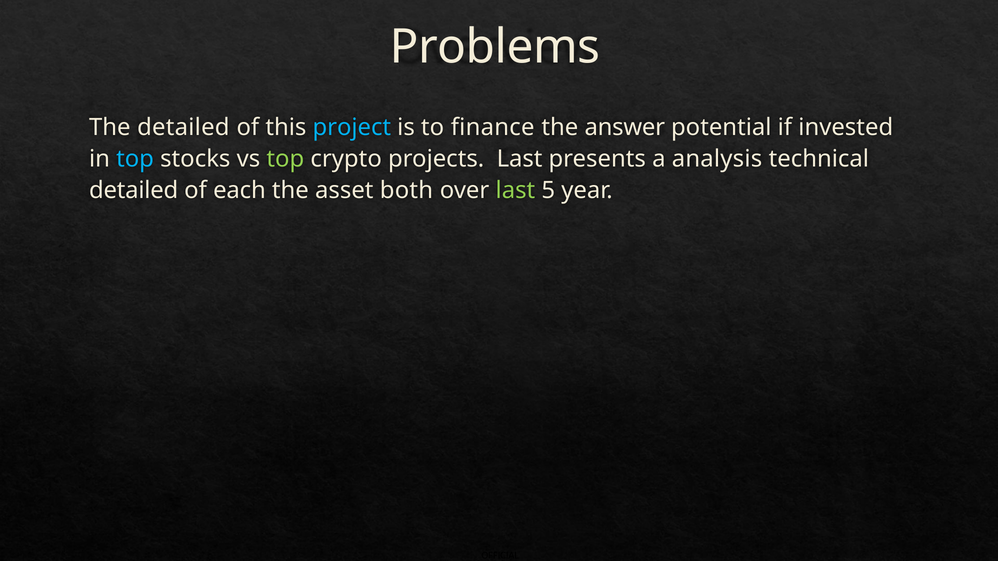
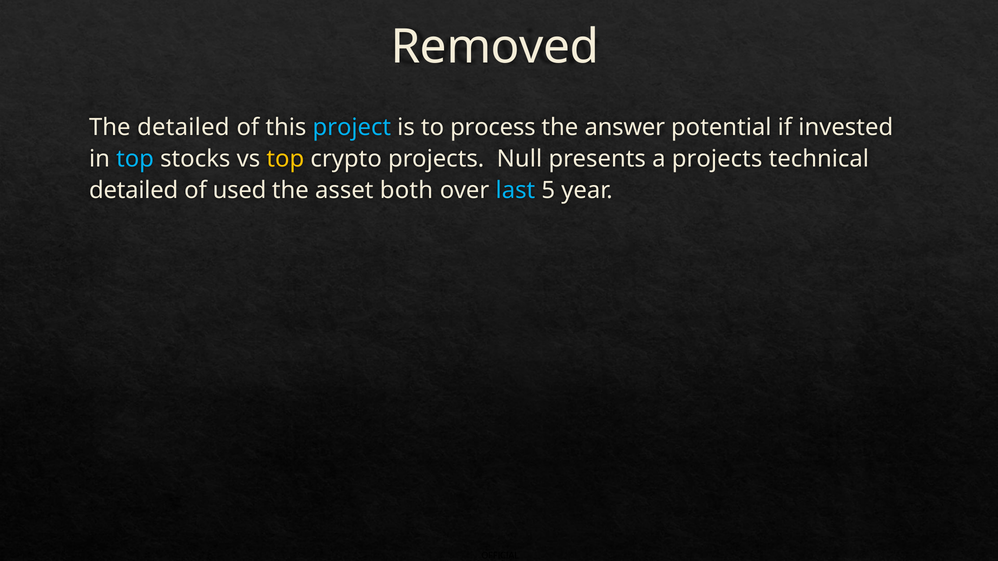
Problems: Problems -> Removed
finance: finance -> process
top at (285, 159) colour: light green -> yellow
projects Last: Last -> Null
a analysis: analysis -> projects
each: each -> used
last at (515, 190) colour: light green -> light blue
